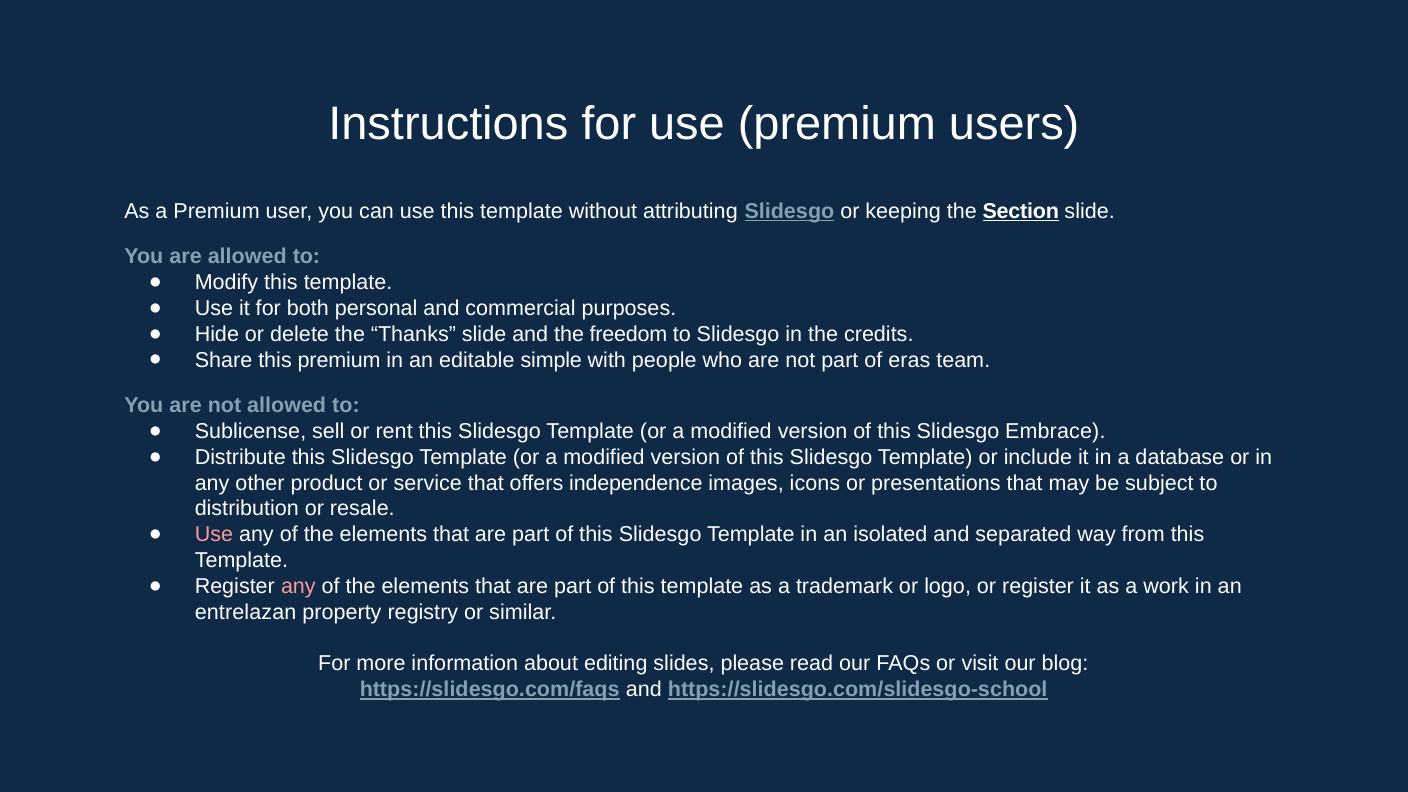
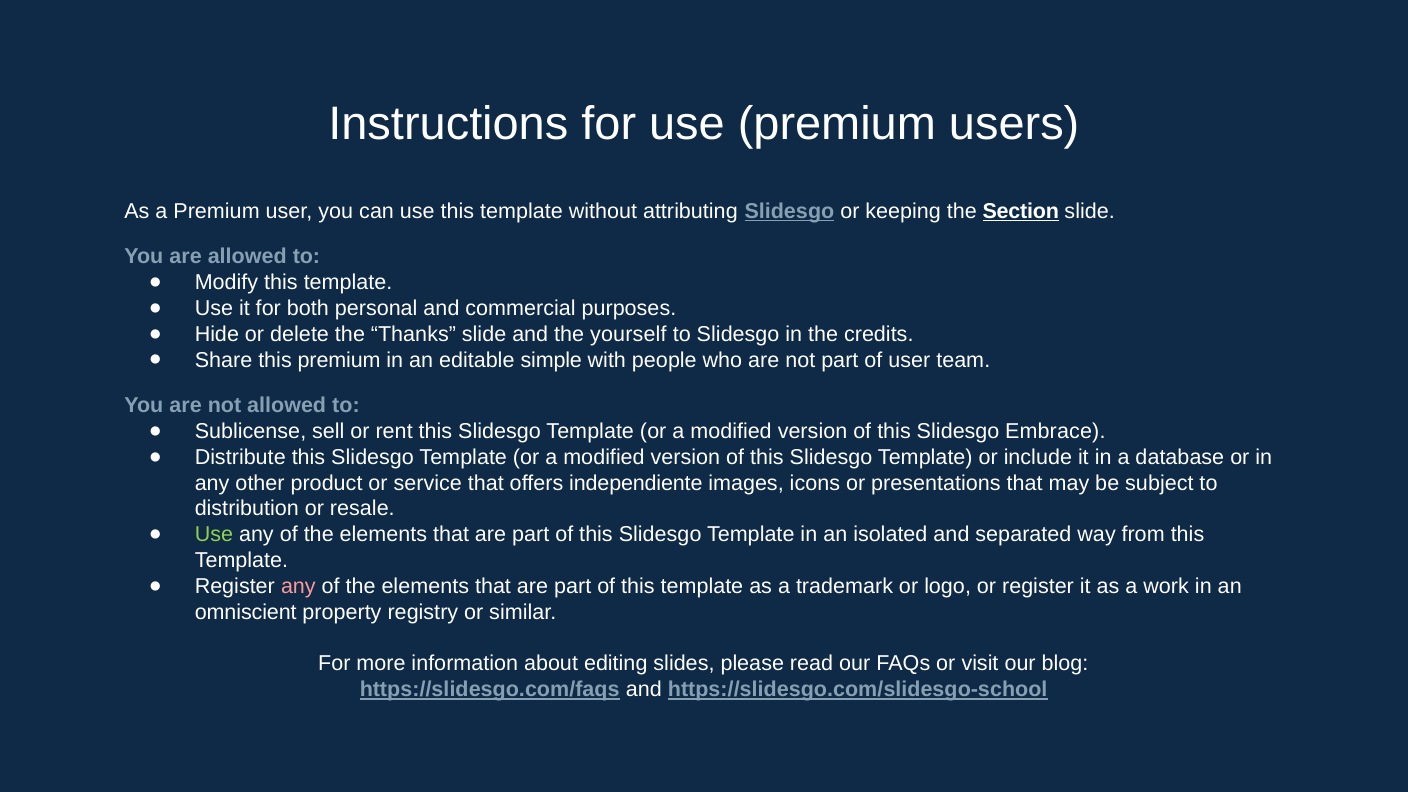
freedom: freedom -> yourself
of eras: eras -> user
independence: independence -> independiente
Use at (214, 535) colour: pink -> light green
entrelazan: entrelazan -> omniscient
